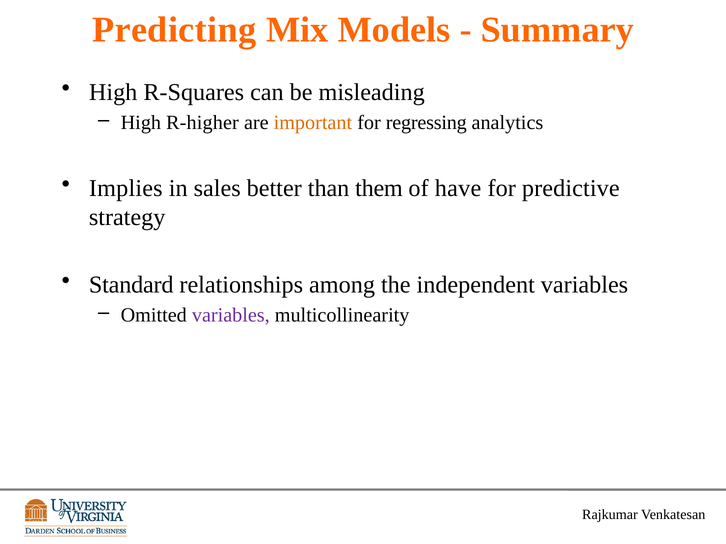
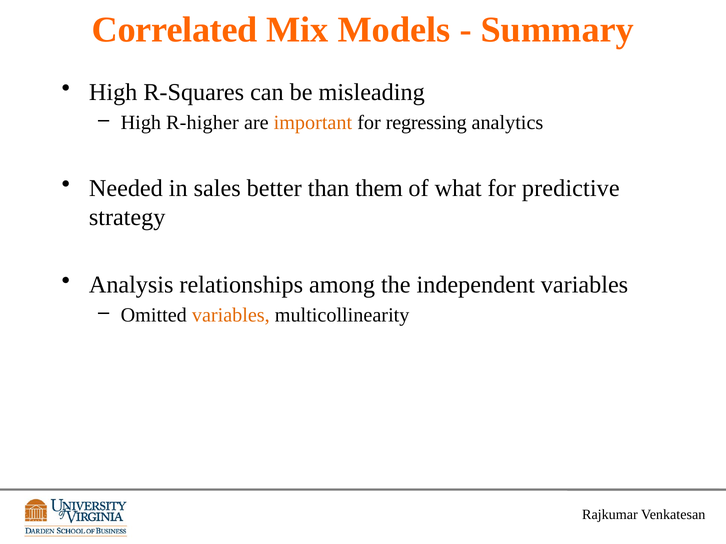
Predicting: Predicting -> Correlated
Implies: Implies -> Needed
have: have -> what
Standard: Standard -> Analysis
variables at (231, 316) colour: purple -> orange
